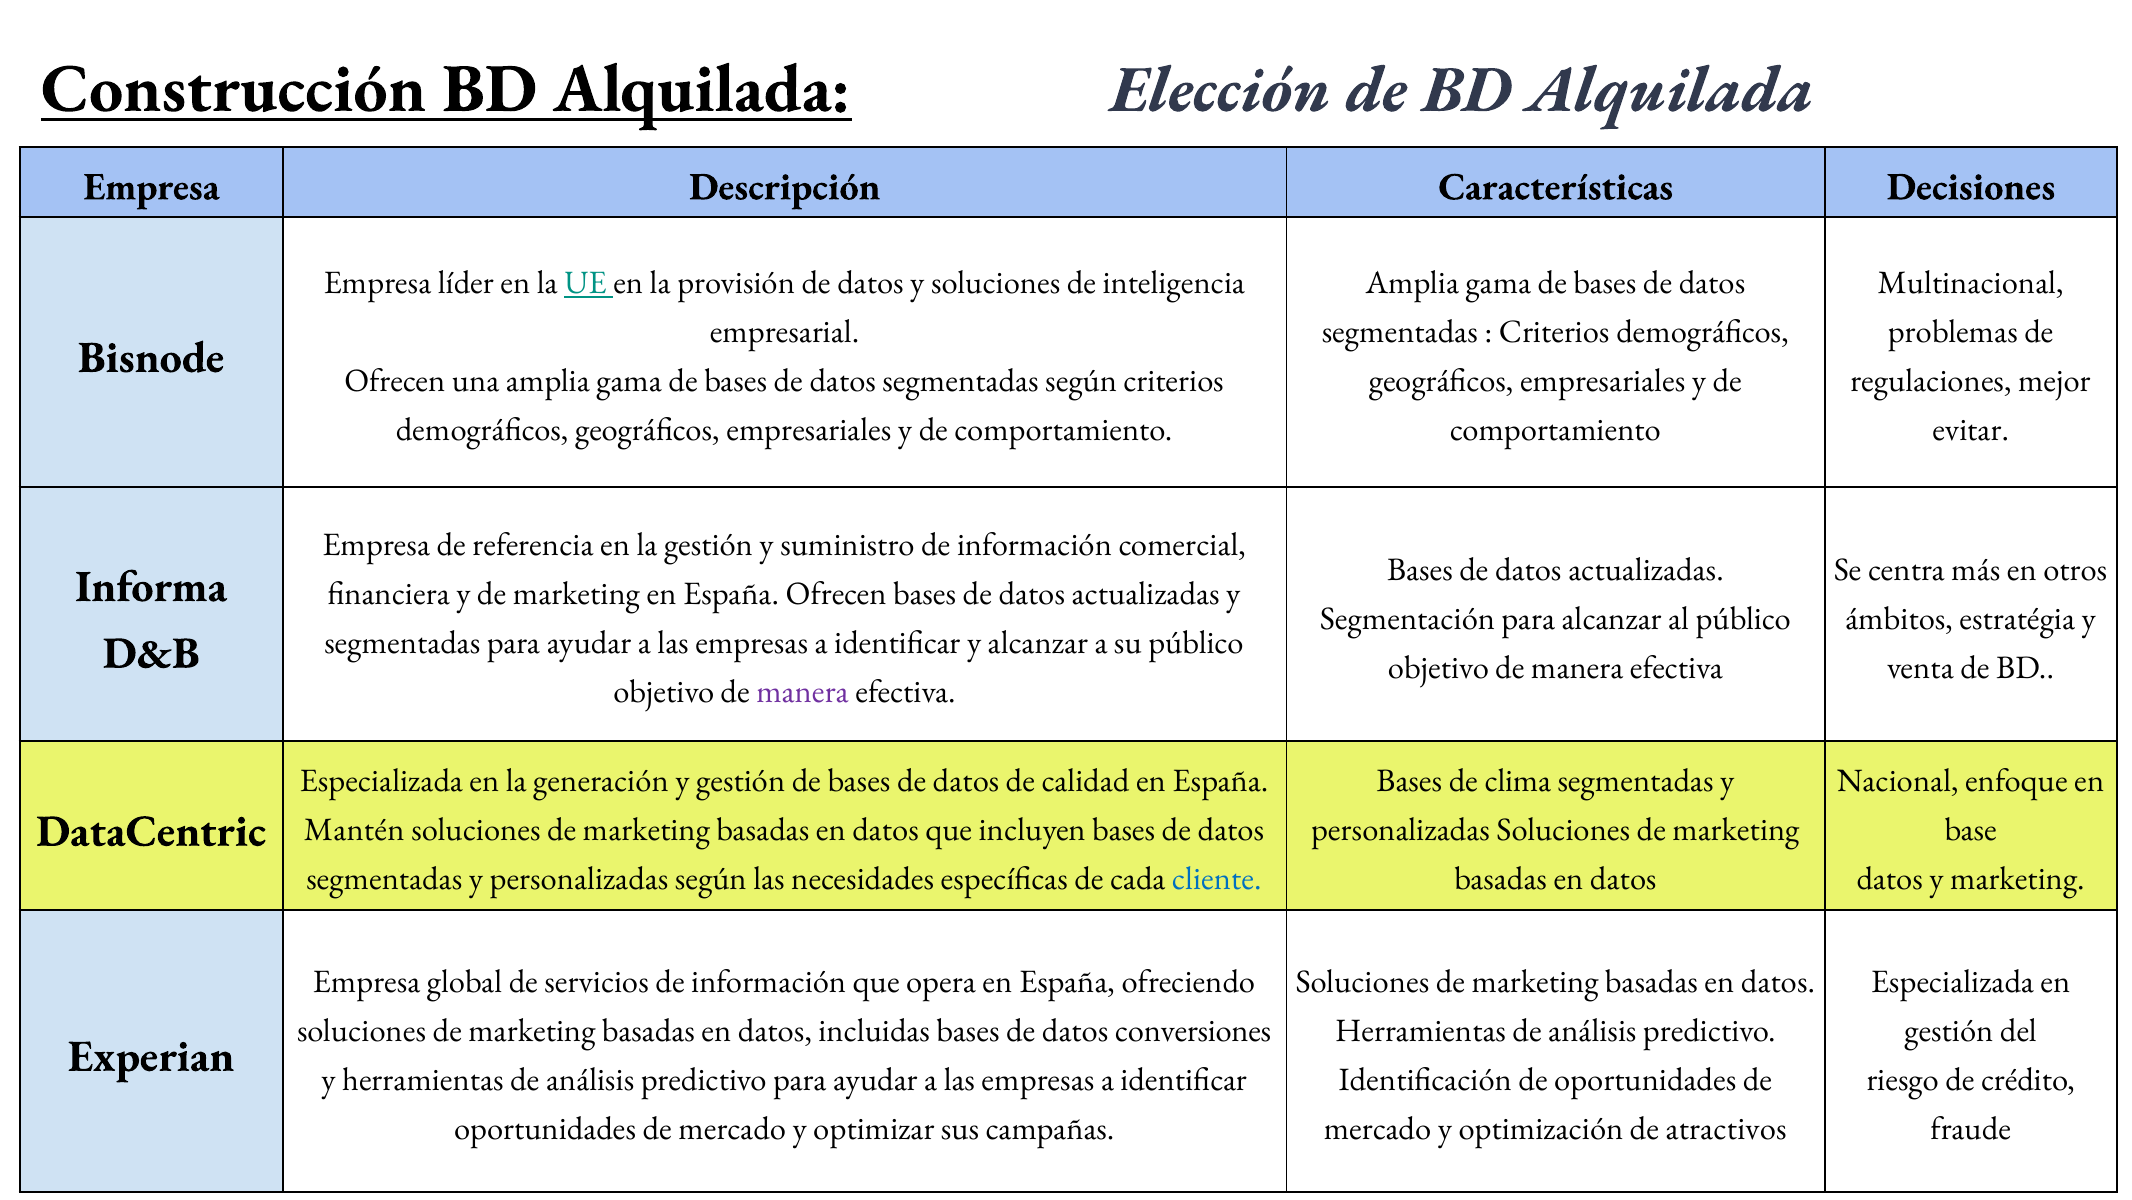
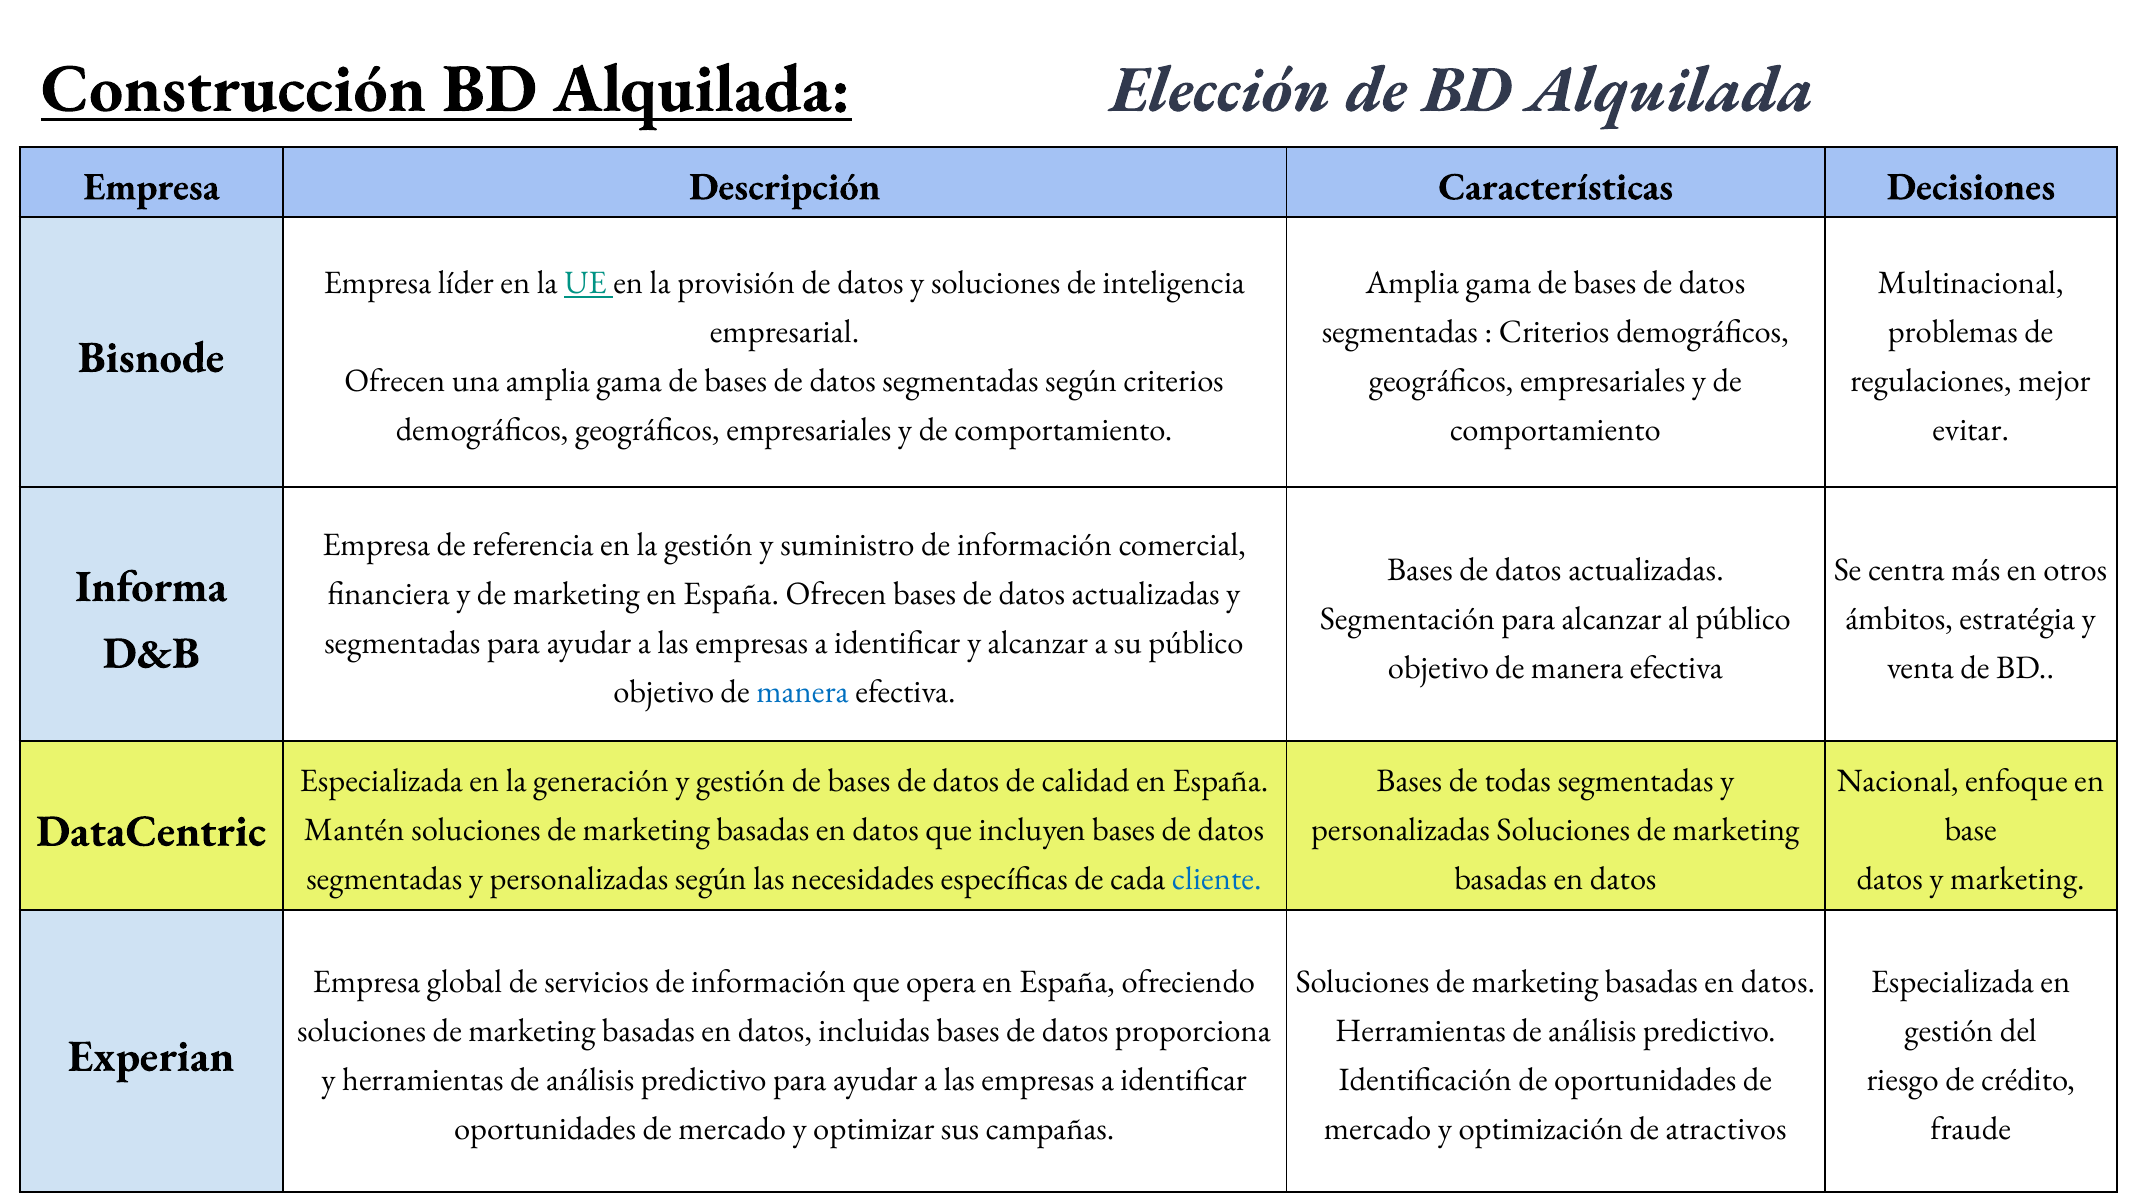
manera at (802, 692) colour: purple -> blue
clima: clima -> todas
conversiones: conversiones -> proporciona
